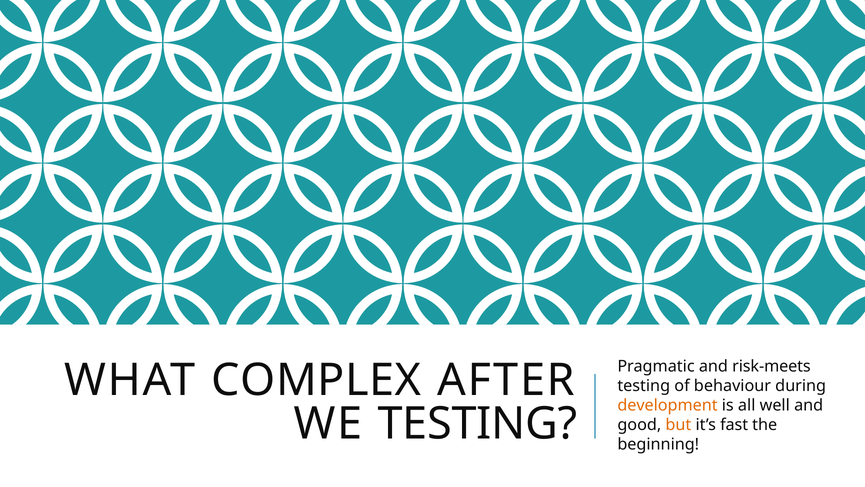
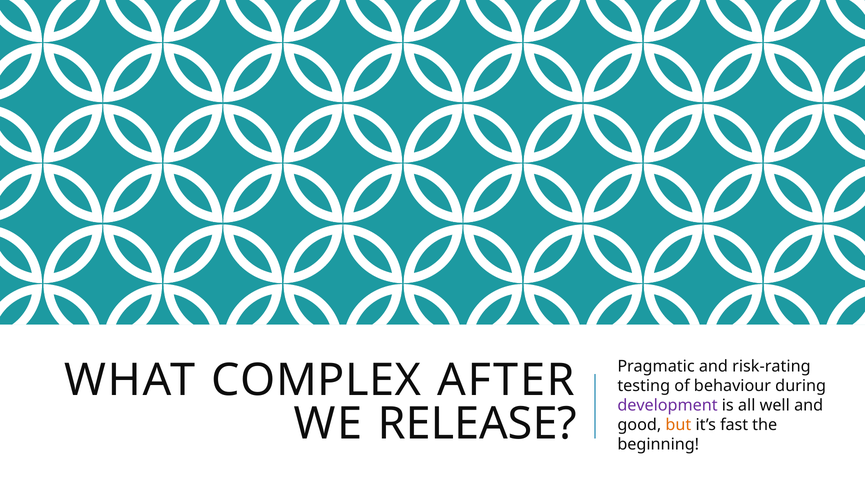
risk-meets: risk-meets -> risk-rating
development colour: orange -> purple
WE TESTING: TESTING -> RELEASE
